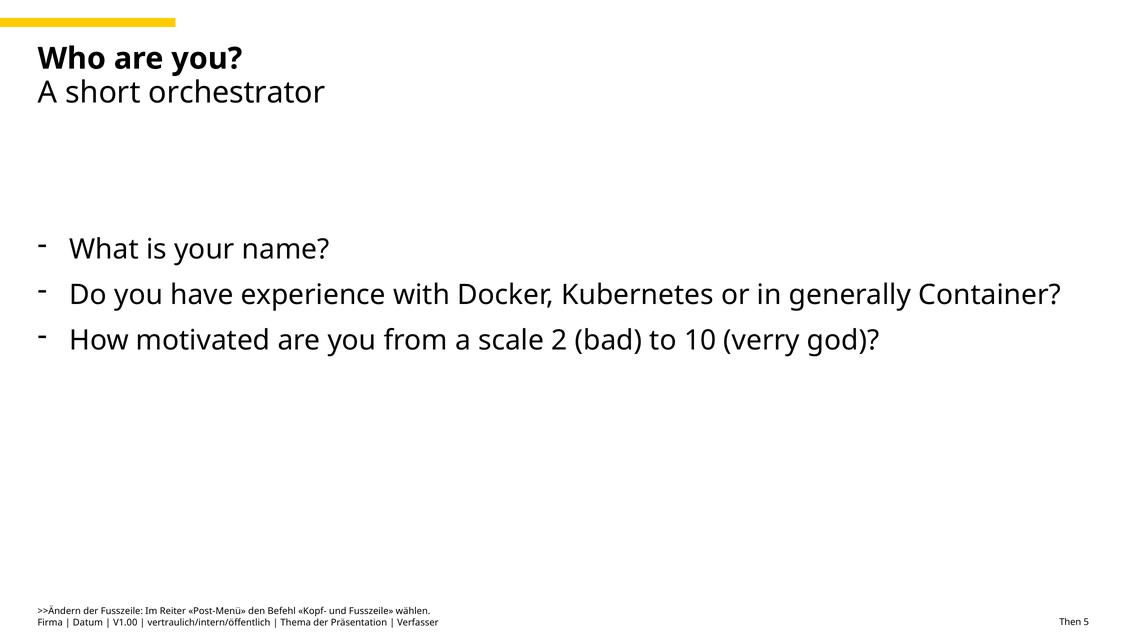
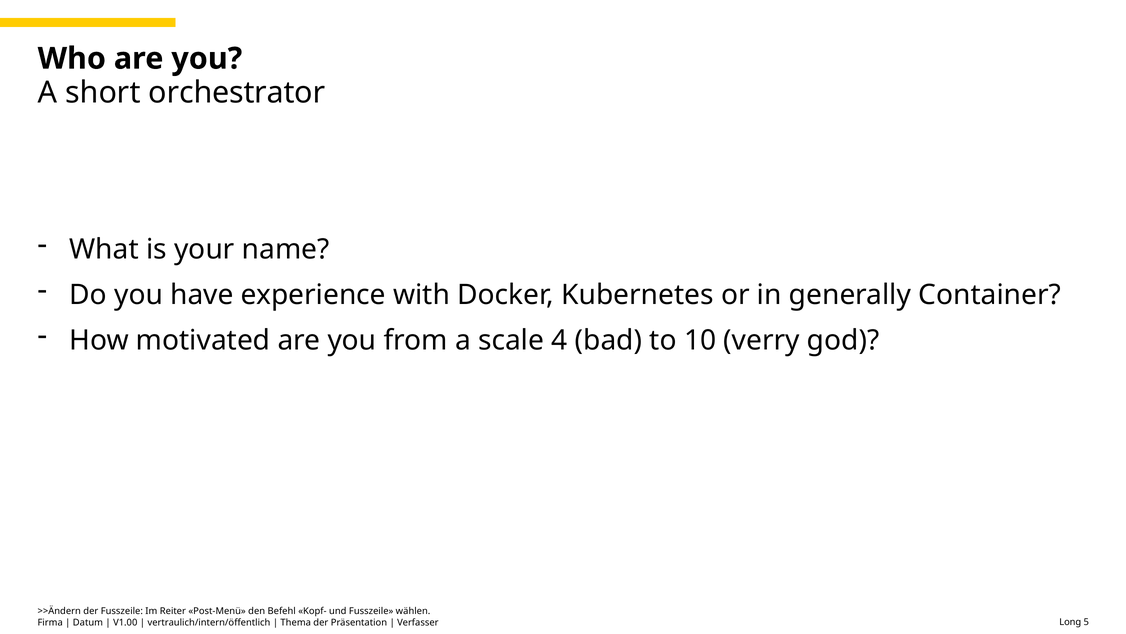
2: 2 -> 4
Then: Then -> Long
